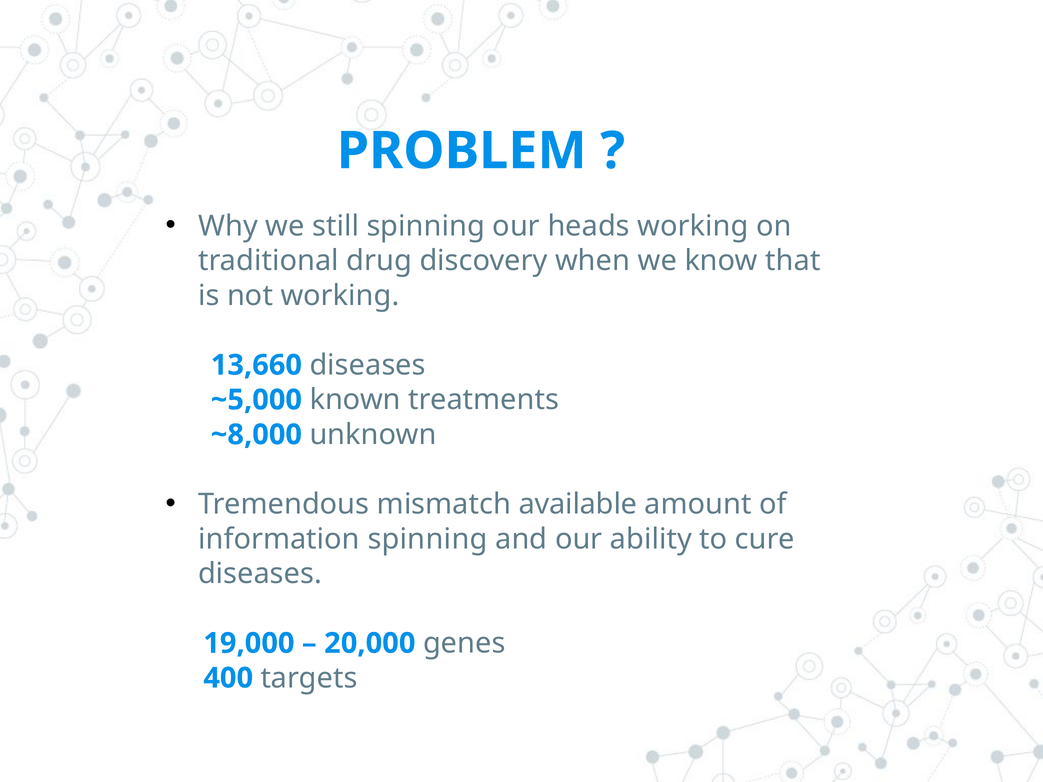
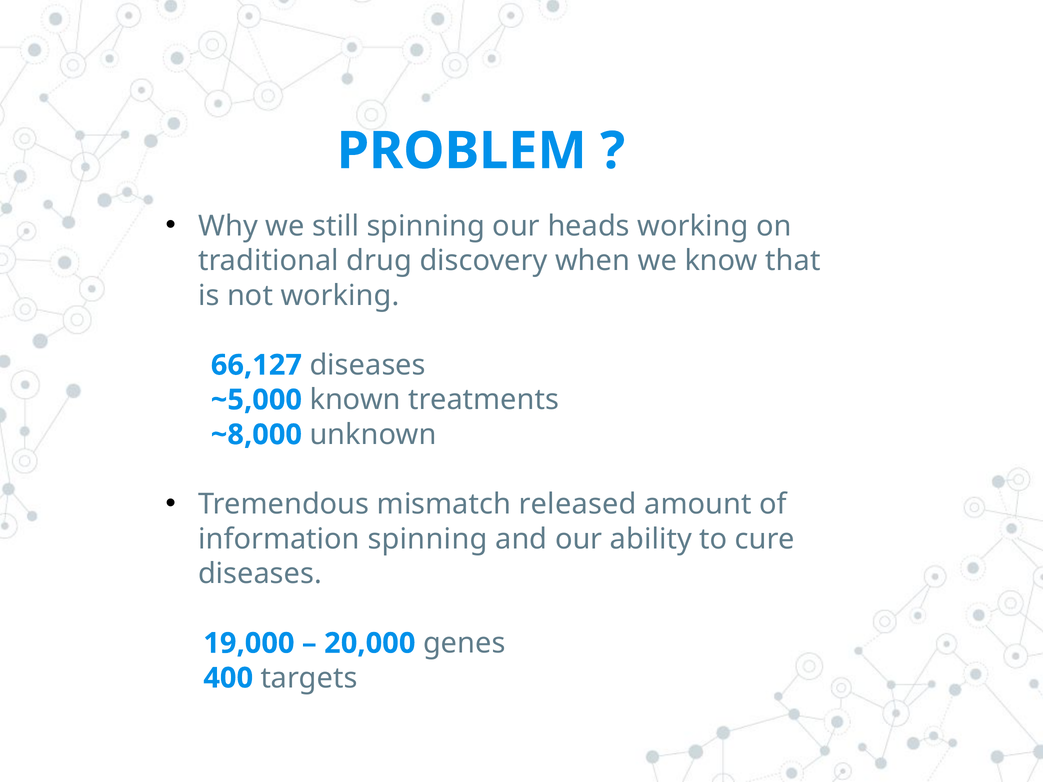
13,660: 13,660 -> 66,127
available: available -> released
